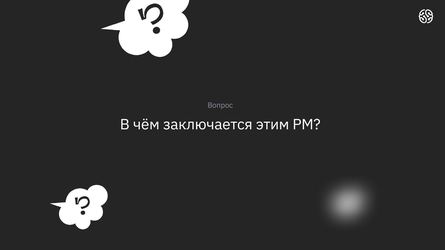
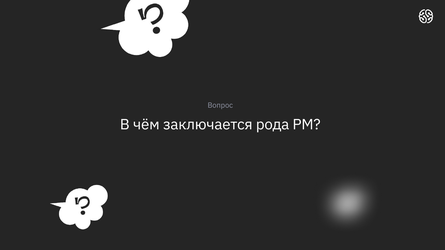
этим: этим -> рода
